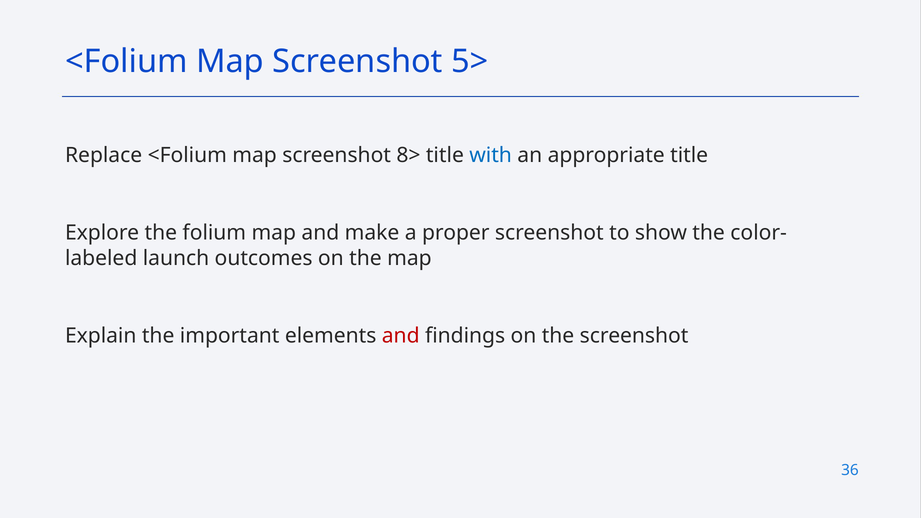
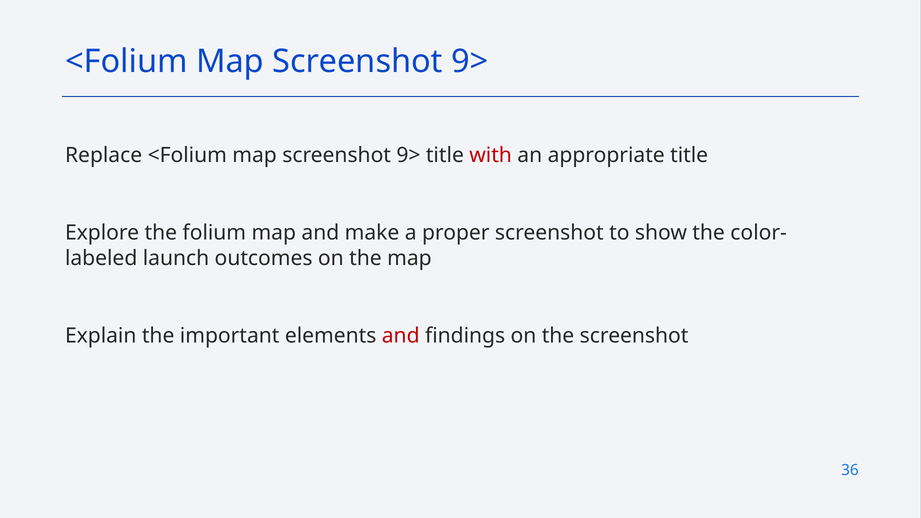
5> at (470, 62): 5> -> 9>
8> at (408, 155): 8> -> 9>
with colour: blue -> red
